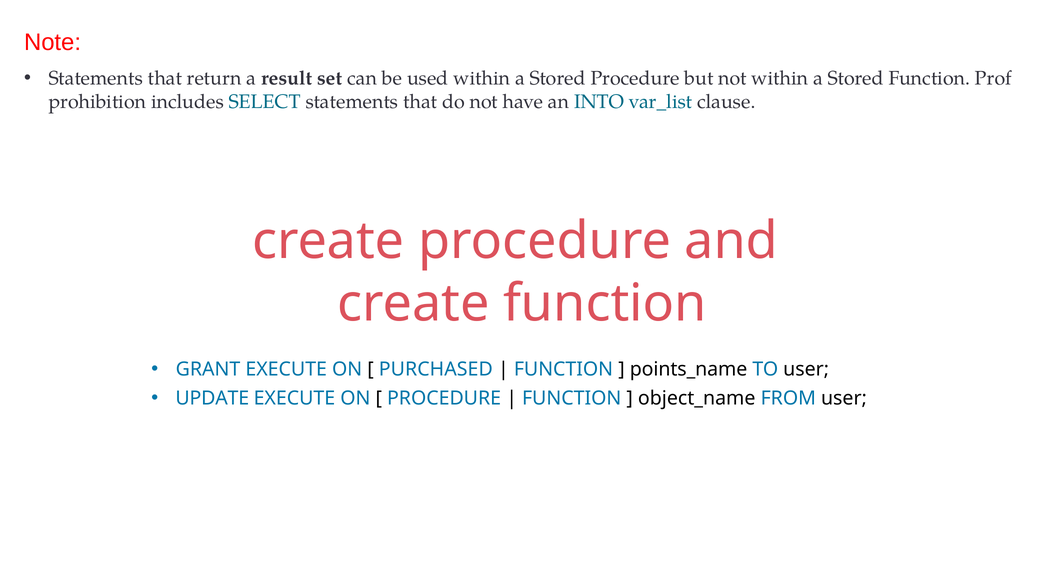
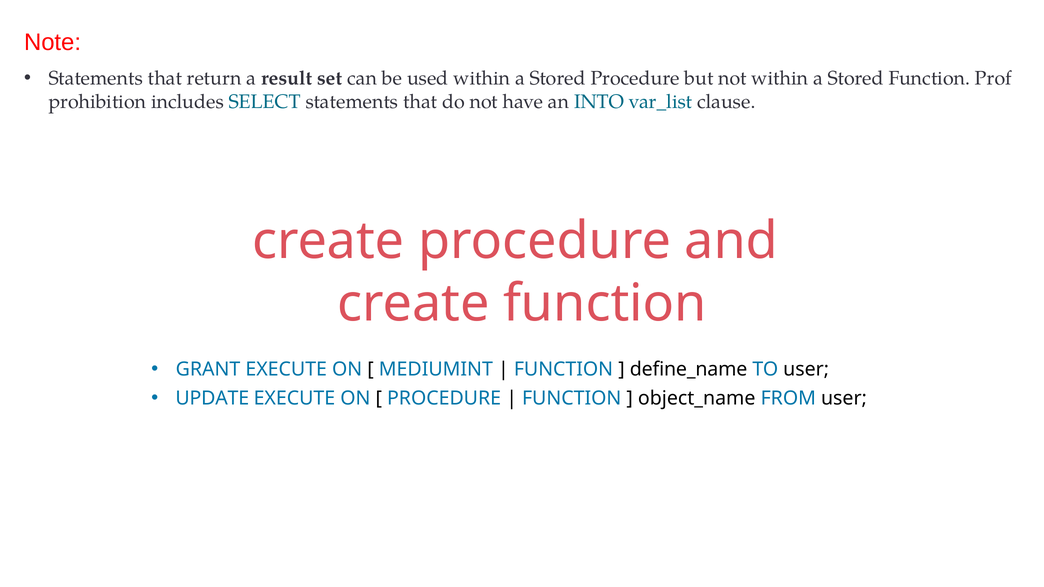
PURCHASED: PURCHASED -> MEDIUMINT
points_name: points_name -> define_name
